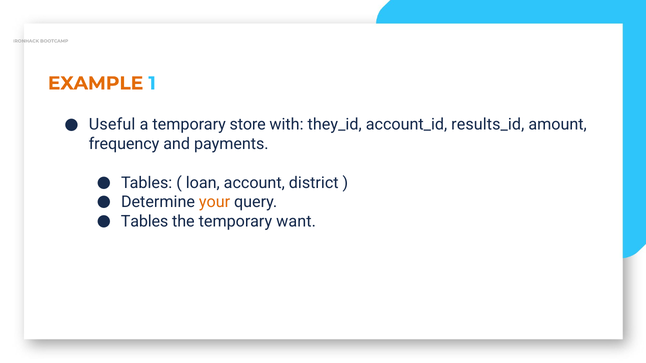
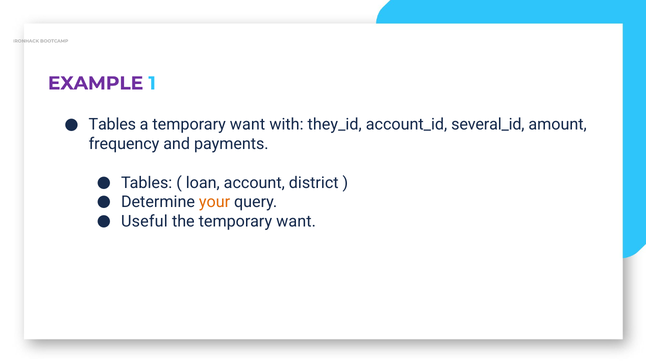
EXAMPLE colour: orange -> purple
Useful at (112, 125): Useful -> Tables
a temporary store: store -> want
results_id: results_id -> several_id
Tables at (145, 222): Tables -> Useful
